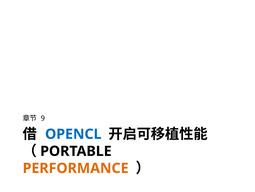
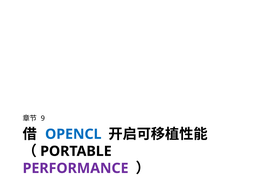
PERFORMANCE colour: orange -> purple
